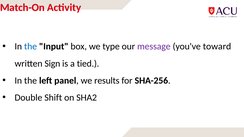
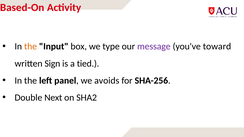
Match-On: Match-On -> Based-On
the at (31, 47) colour: blue -> orange
results: results -> avoids
Shift: Shift -> Next
